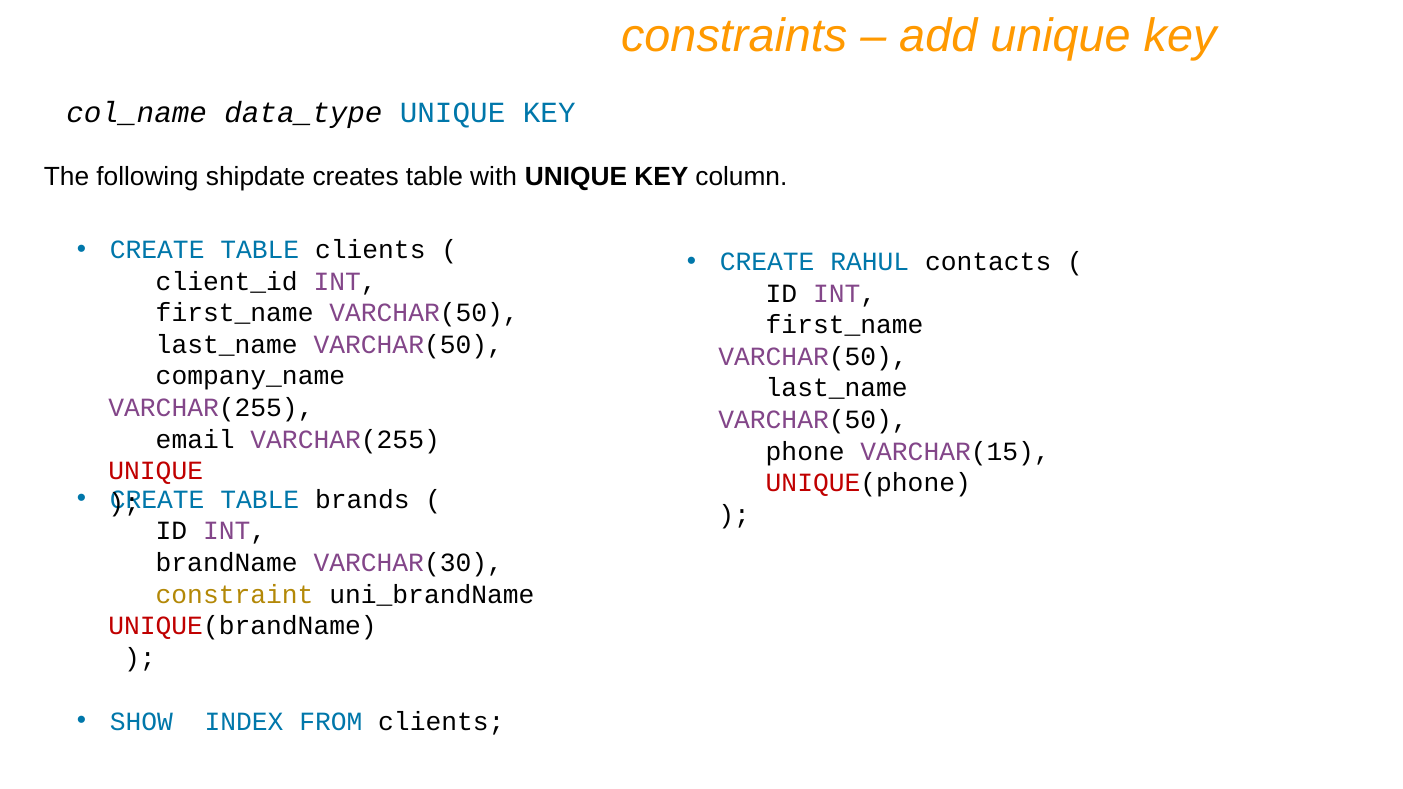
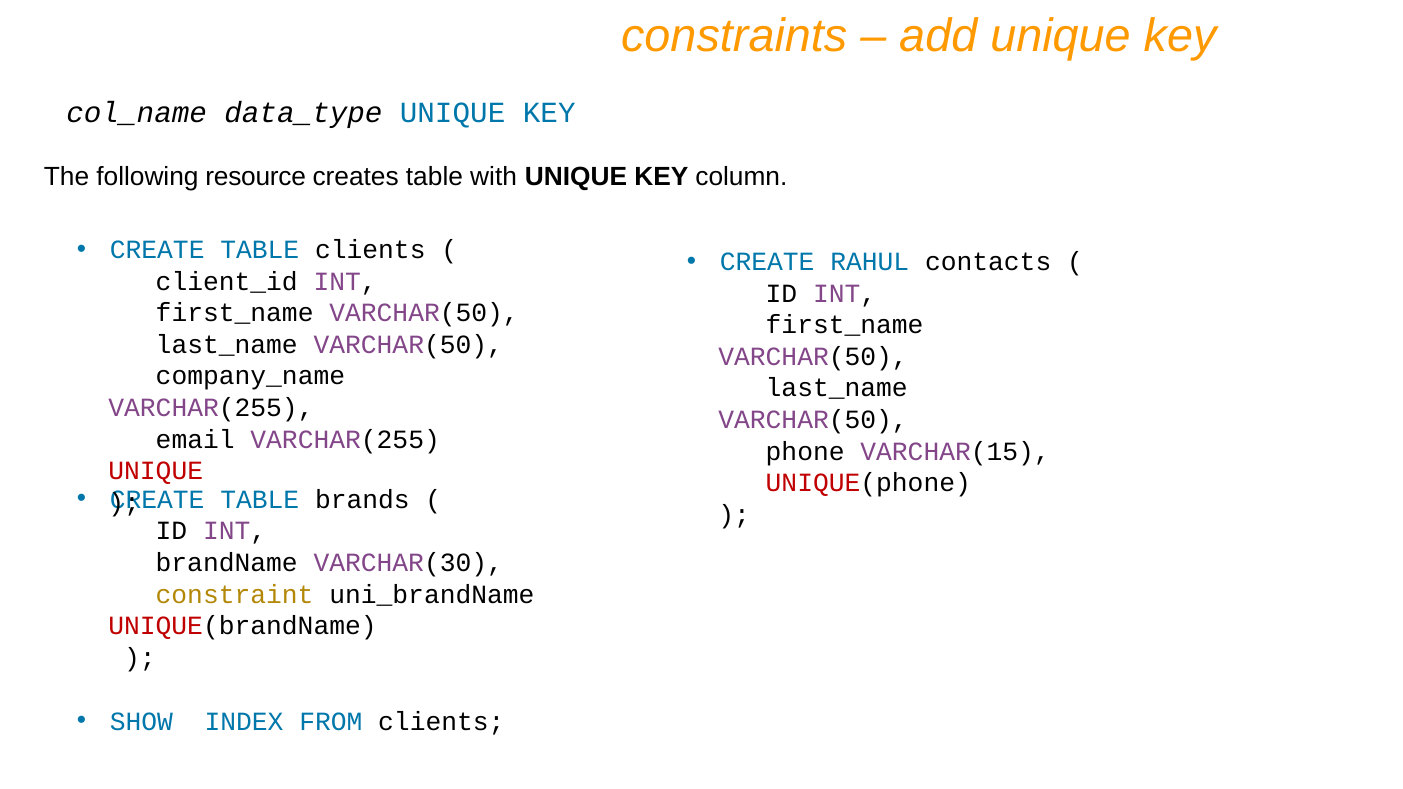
shipdate: shipdate -> resource
